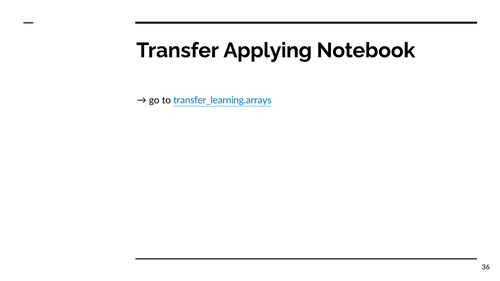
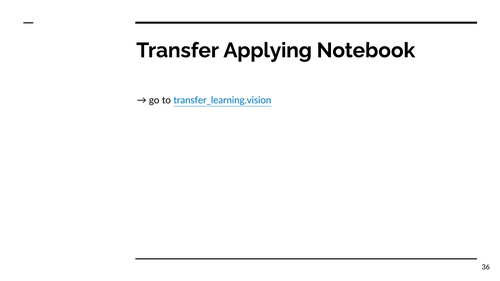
transfer_learning.arrays: transfer_learning.arrays -> transfer_learning.vision
